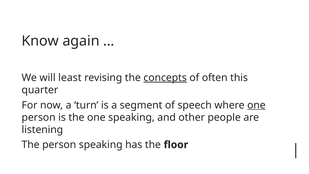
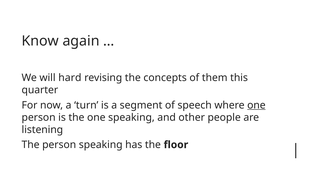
least: least -> hard
concepts underline: present -> none
often: often -> them
